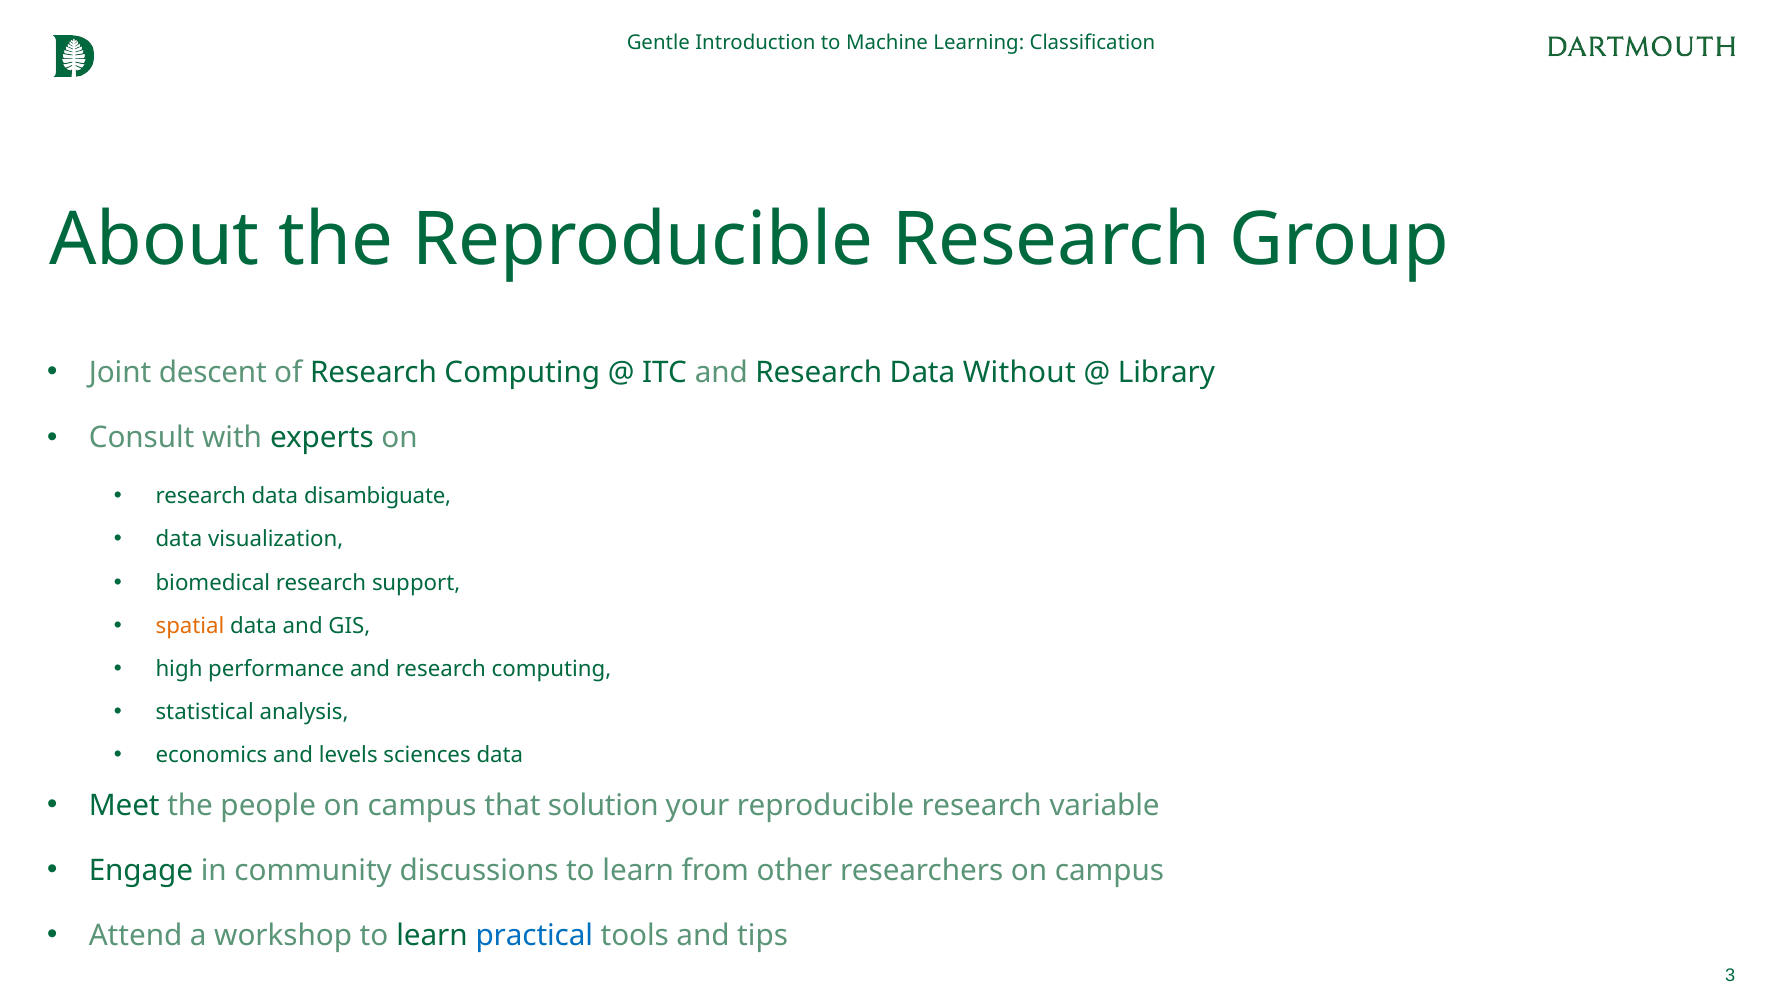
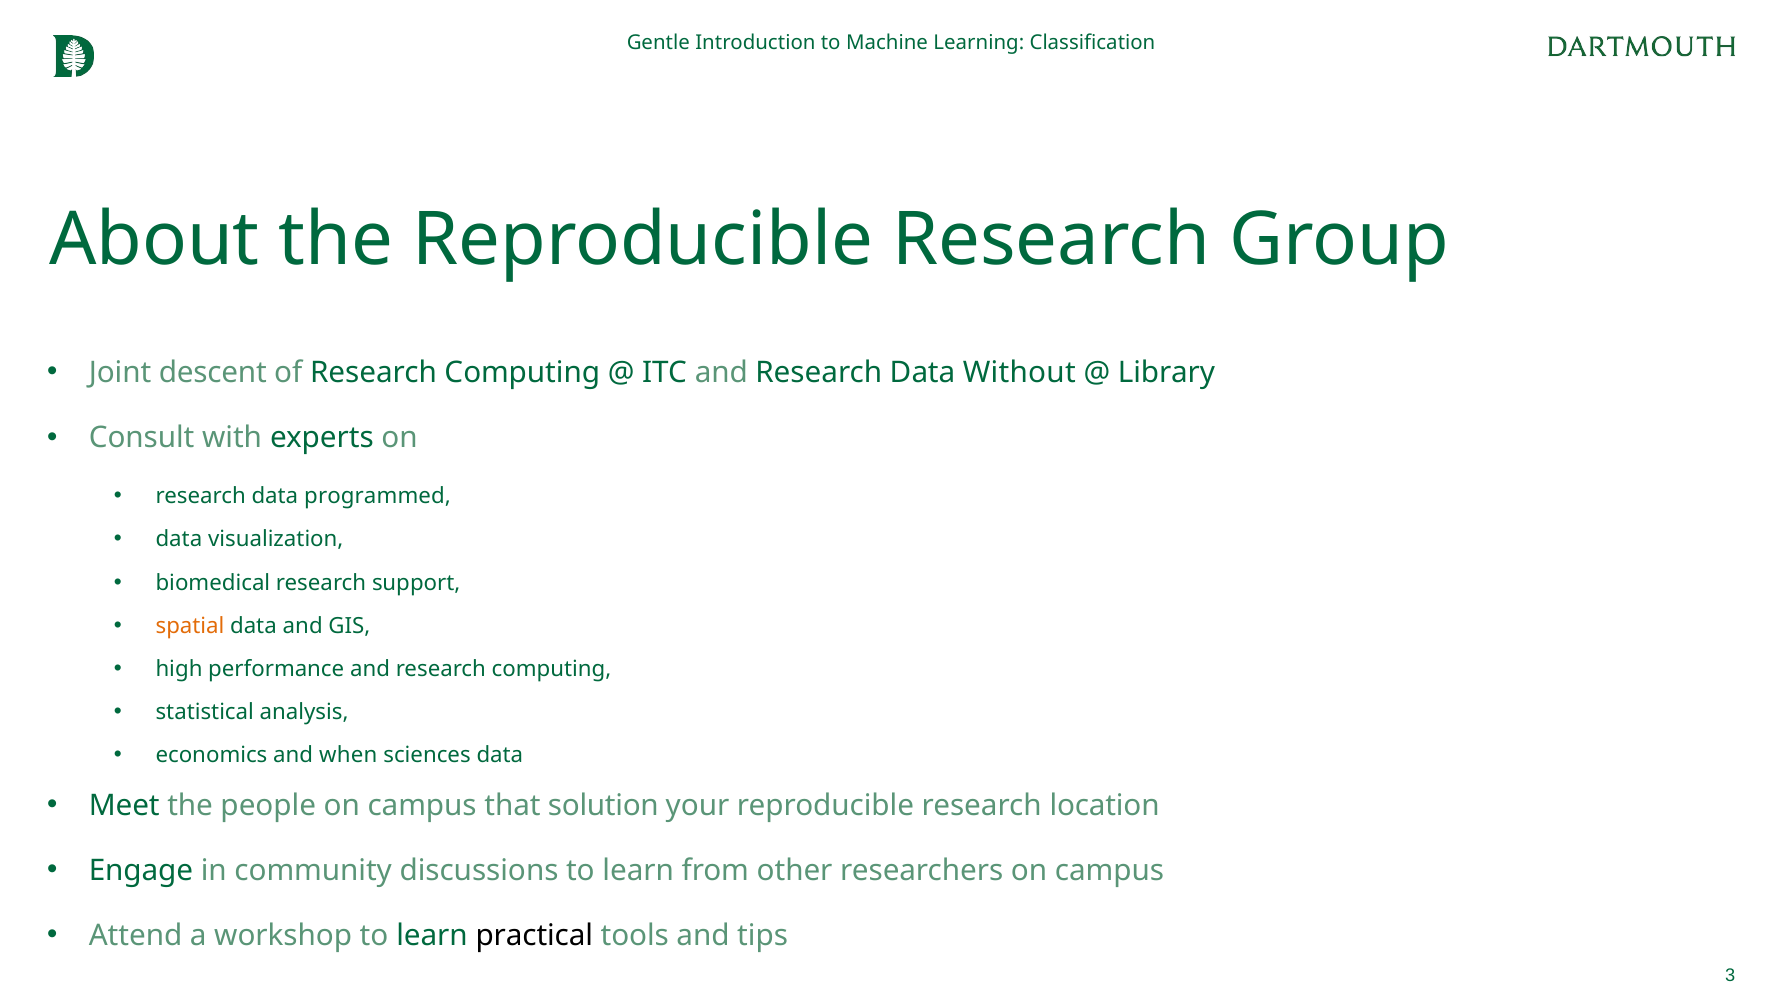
disambiguate: disambiguate -> programmed
levels: levels -> when
variable: variable -> location
practical colour: blue -> black
